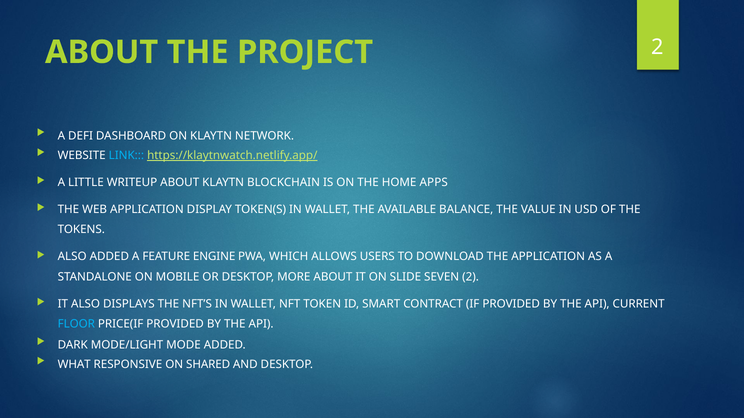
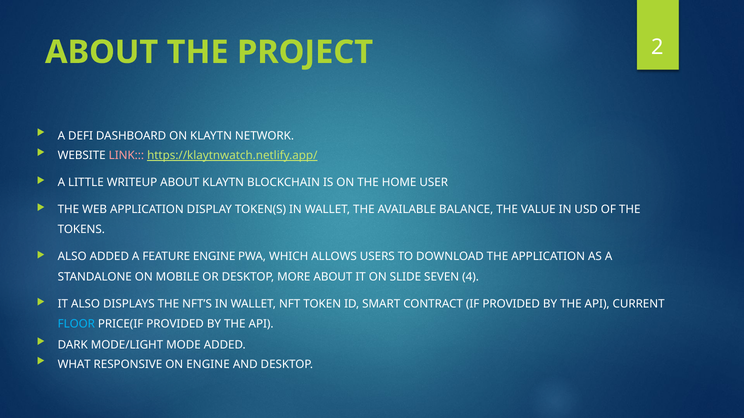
LINK colour: light blue -> pink
APPS: APPS -> USER
SEVEN 2: 2 -> 4
ON SHARED: SHARED -> ENGINE
